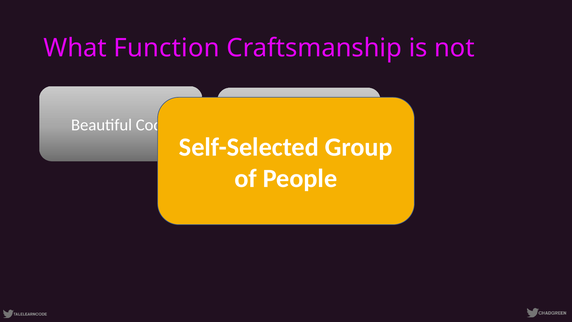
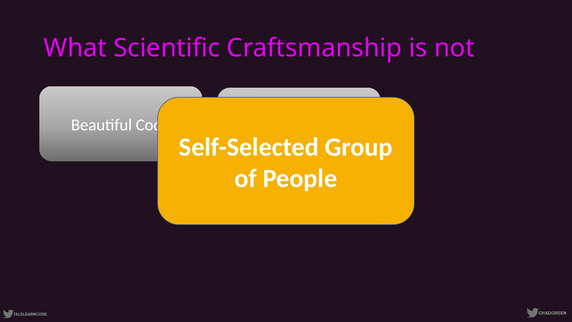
Function: Function -> Scientific
